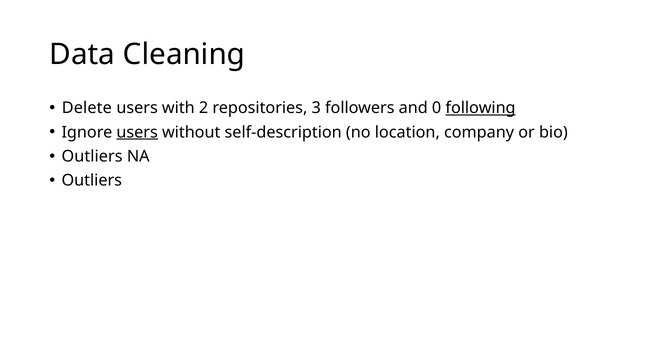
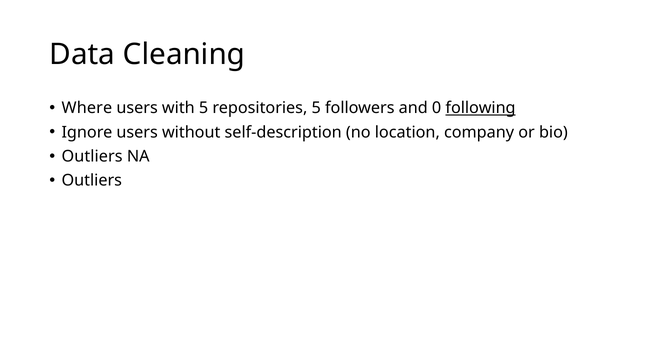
Delete: Delete -> Where
with 2: 2 -> 5
repositories 3: 3 -> 5
users at (137, 132) underline: present -> none
